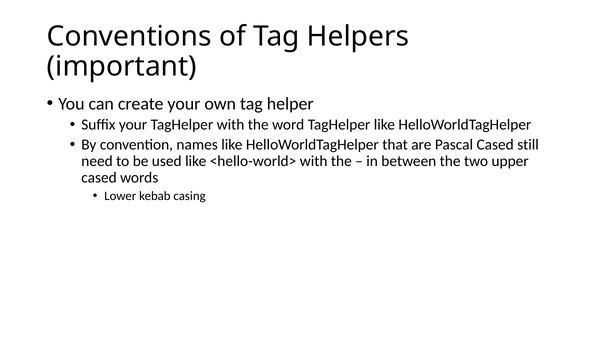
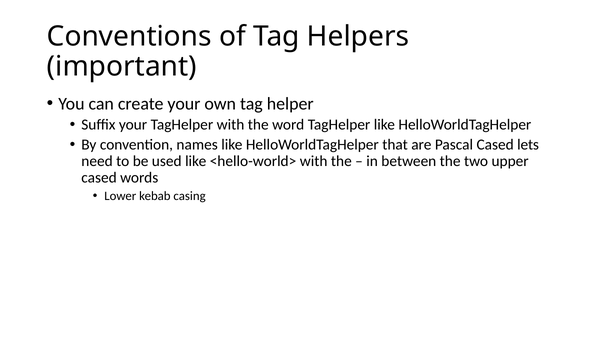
still: still -> lets
